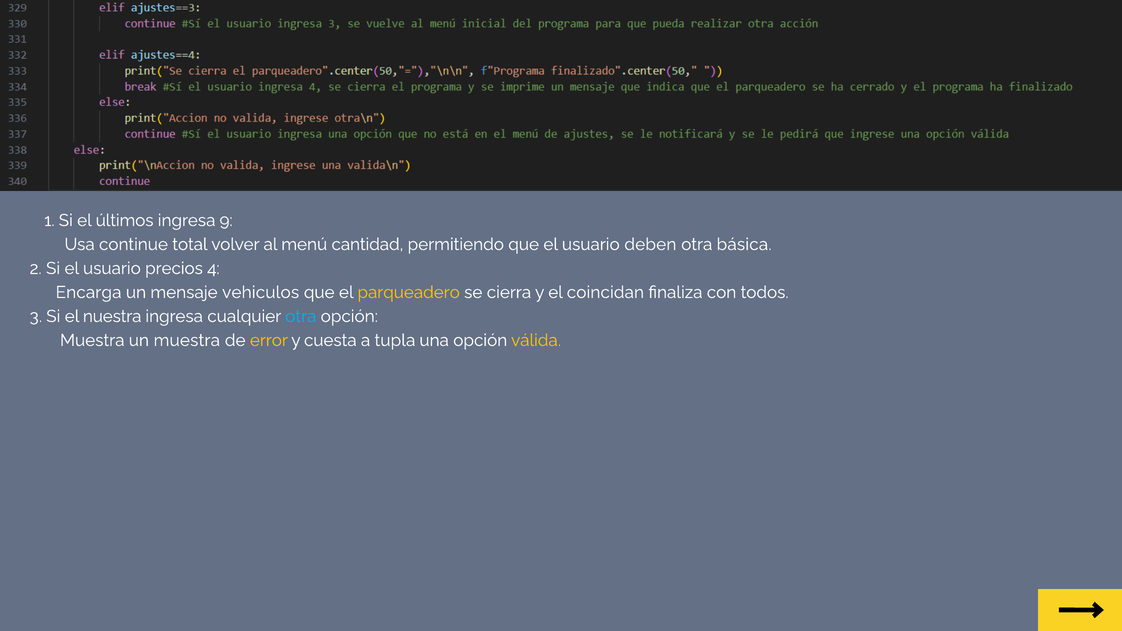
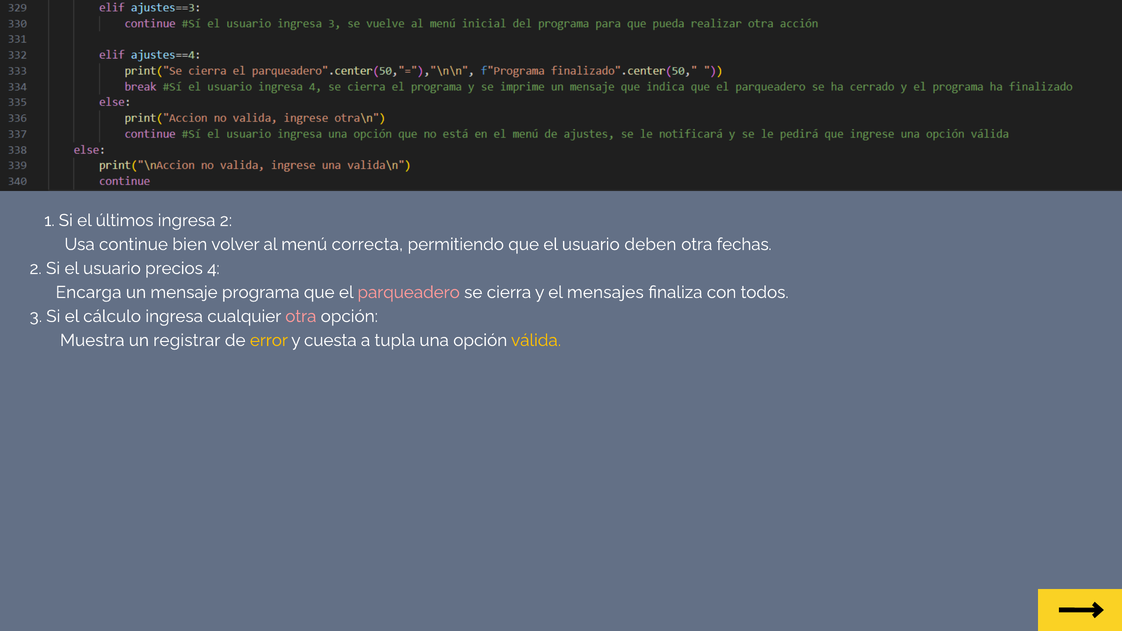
ingresa 9: 9 -> 2
total: total -> bien
cantidad: cantidad -> correcta
básica: básica -> fechas
vehiculos: vehiculos -> programa
parqueadero colour: yellow -> pink
coincidan: coincidan -> mensajes
nuestra: nuestra -> cálculo
otra at (301, 316) colour: light blue -> pink
un muestra: muestra -> registrar
